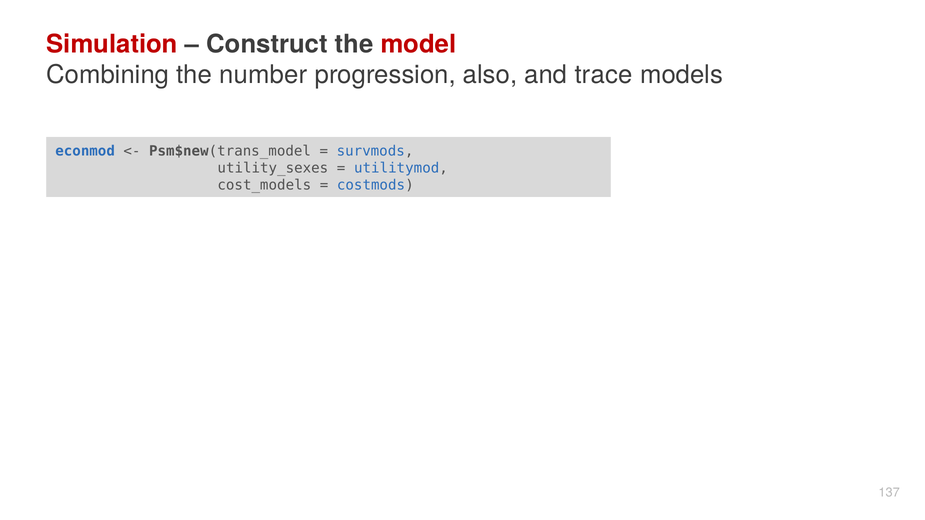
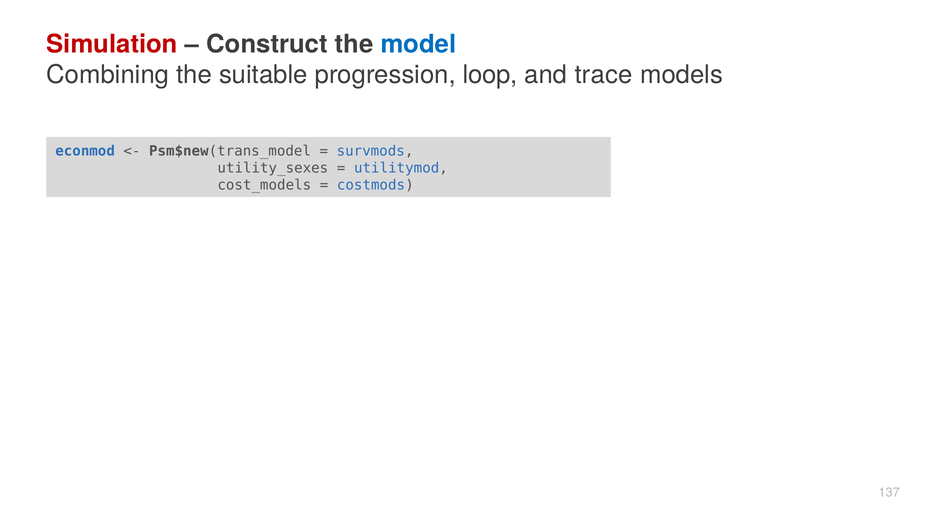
model colour: red -> blue
number: number -> suitable
also: also -> loop
